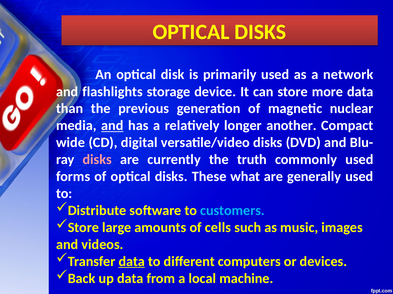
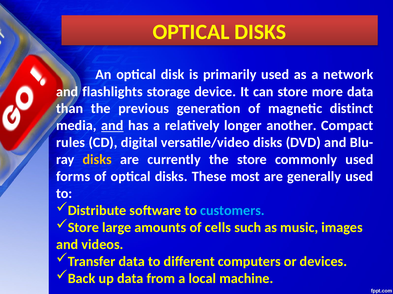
nuclear: nuclear -> distinct
wide: wide -> rules
disks at (97, 160) colour: pink -> yellow
the truth: truth -> store
what: what -> most
data at (132, 262) underline: present -> none
